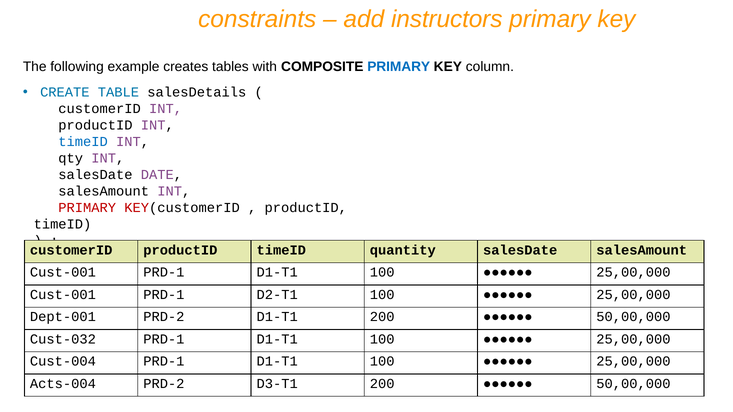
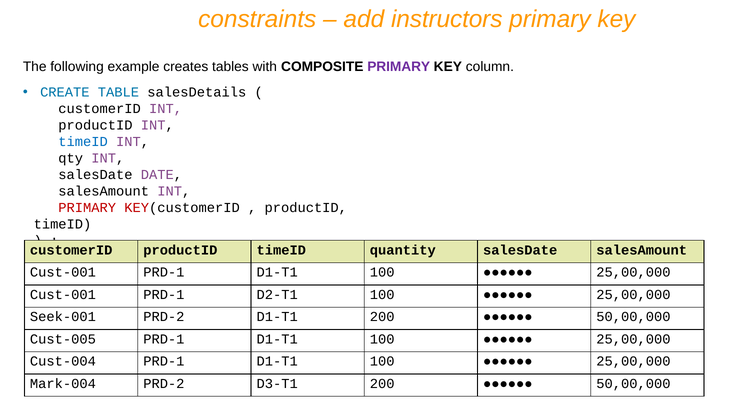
PRIMARY at (399, 67) colour: blue -> purple
Dept-001: Dept-001 -> Seek-001
Cust-032: Cust-032 -> Cust-005
Acts-004: Acts-004 -> Mark-004
